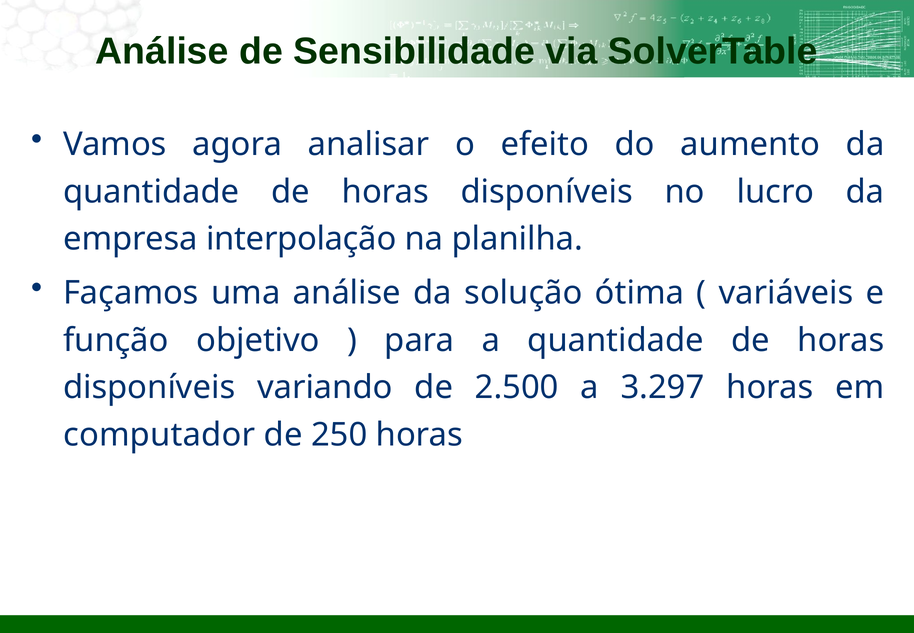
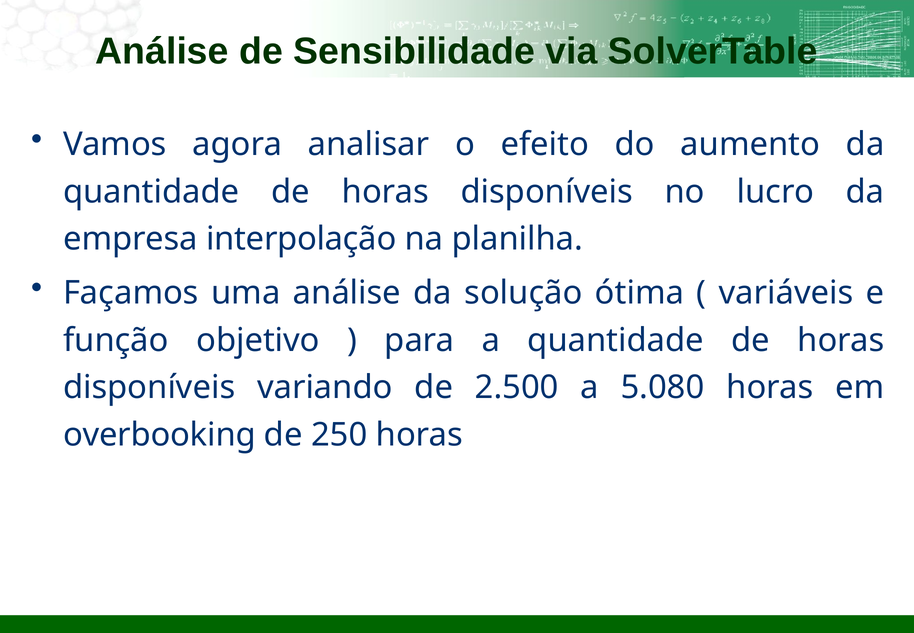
3.297: 3.297 -> 5.080
computador: computador -> overbooking
